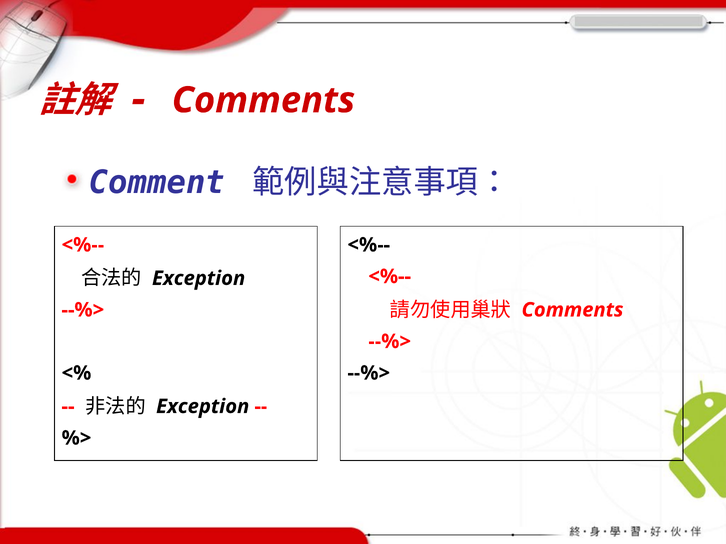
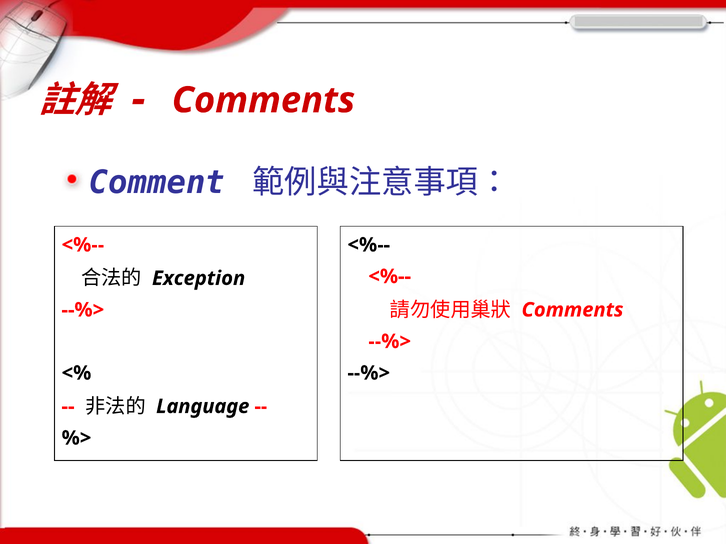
Exception at (203, 407): Exception -> Language
